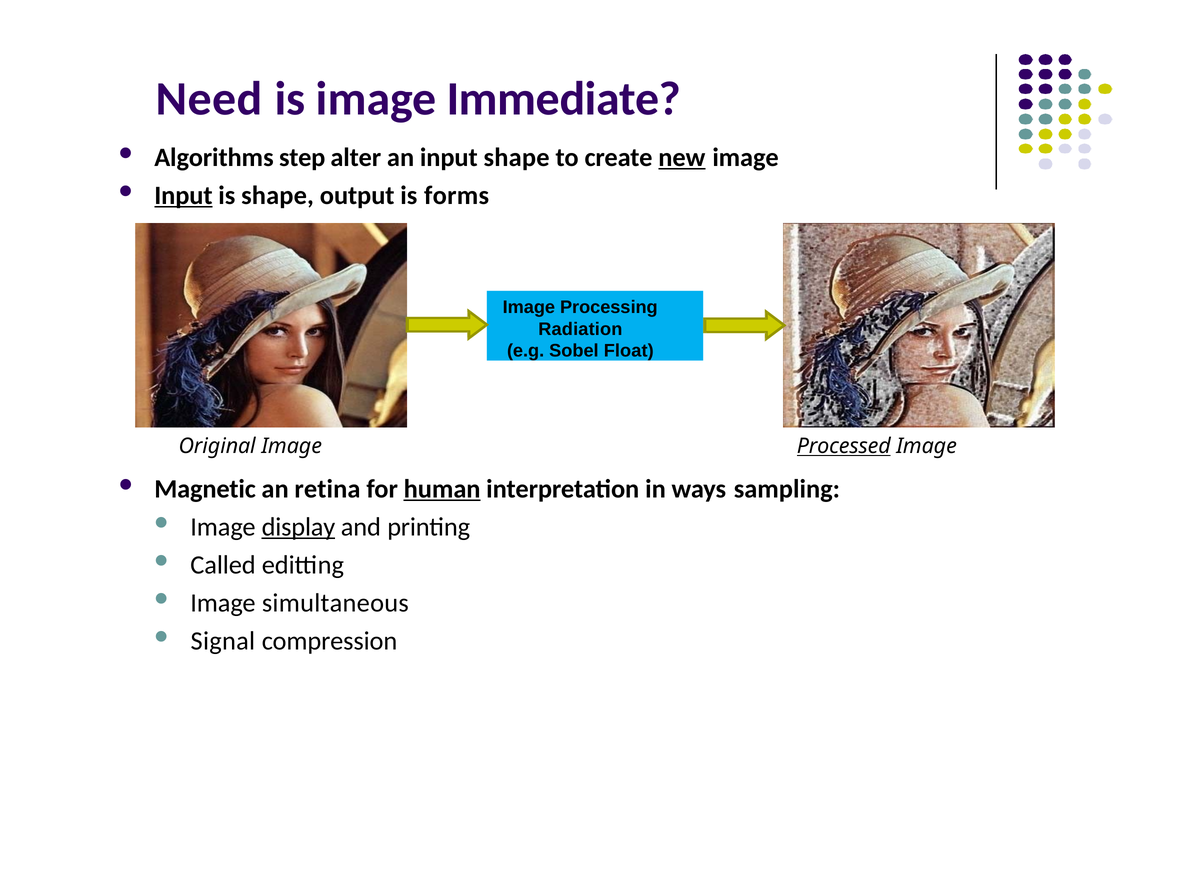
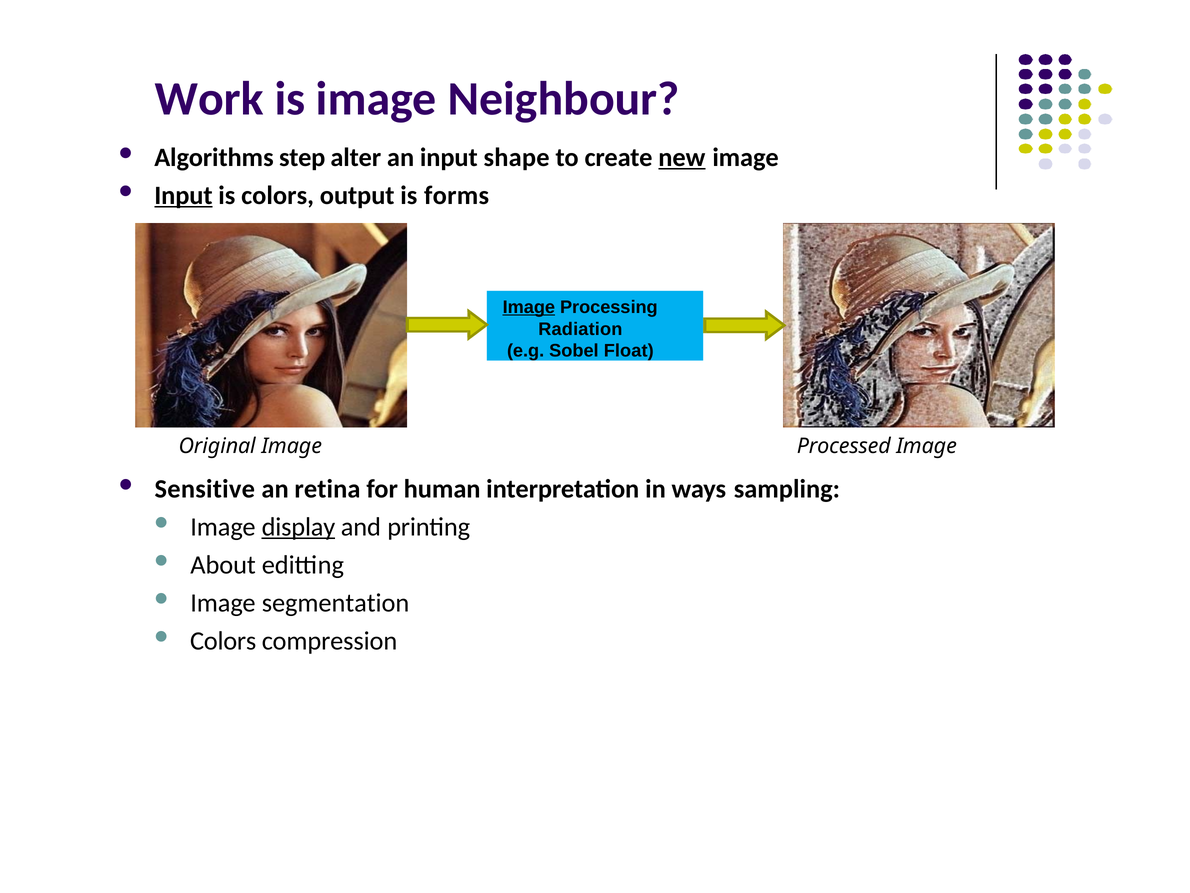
Need: Need -> Work
Immediate: Immediate -> Neighbour
is shape: shape -> colors
Image at (529, 307) underline: none -> present
Processed underline: present -> none
Magnetic: Magnetic -> Sensitive
human underline: present -> none
Called: Called -> About
simultaneous: simultaneous -> segmentation
Signal at (223, 641): Signal -> Colors
